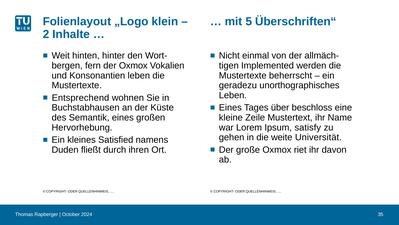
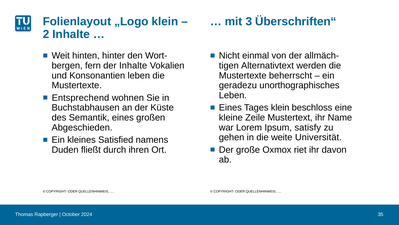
5: 5 -> 3
der Oxmox: Oxmox -> Inhalte
Implemented: Implemented -> Alternativtext
Tages über: über -> klein
Hervorhebung: Hervorhebung -> Abgeschieden
